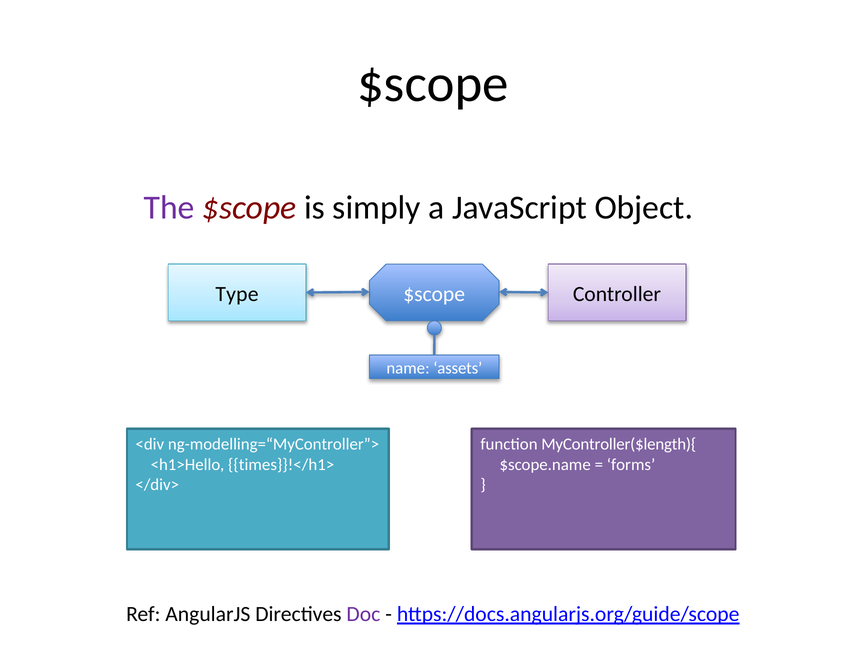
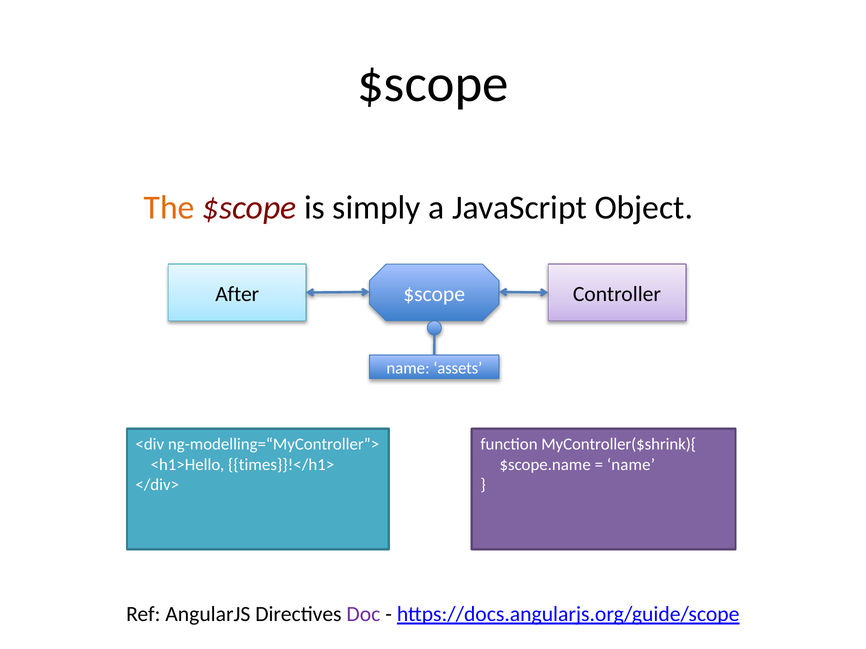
The colour: purple -> orange
Type: Type -> After
MyController($length){: MyController($length){ -> MyController($shrink){
forms at (631, 465): forms -> name
